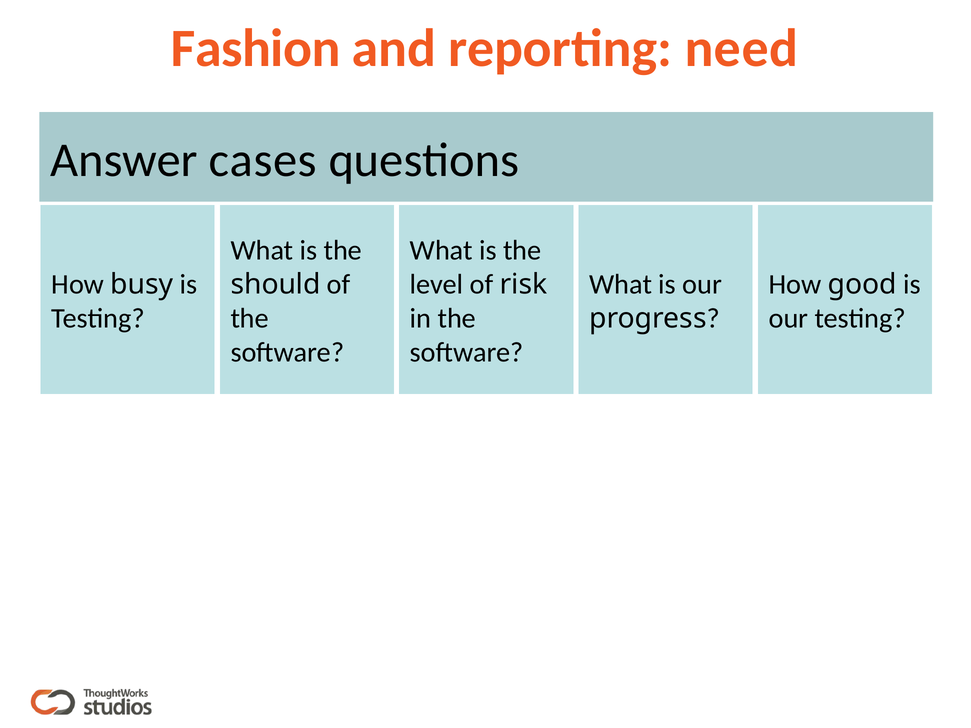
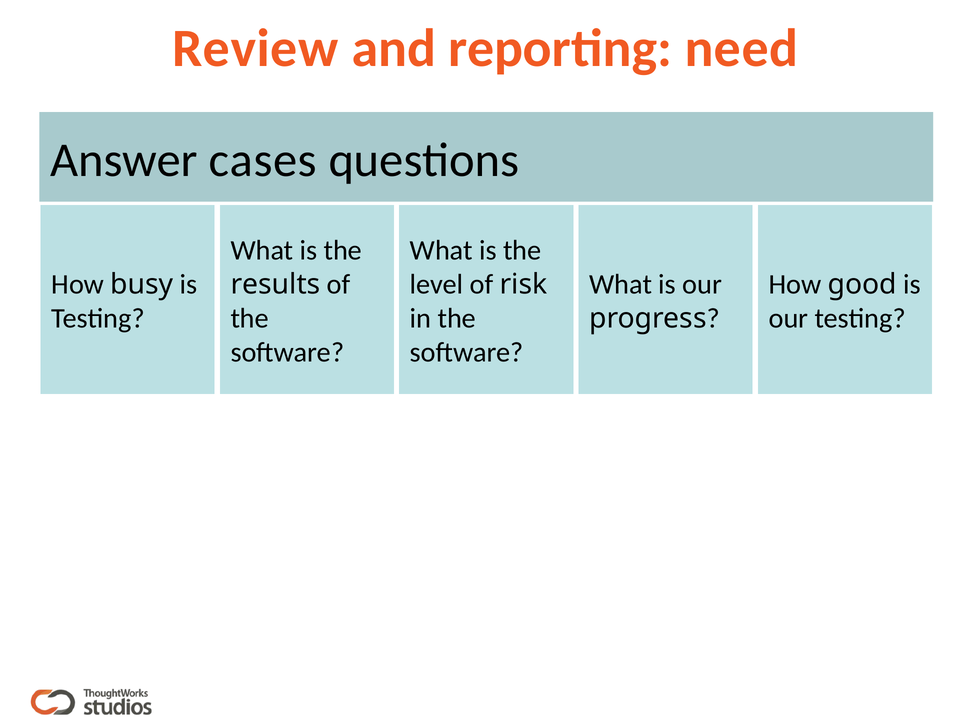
Fashion: Fashion -> Review
should: should -> results
